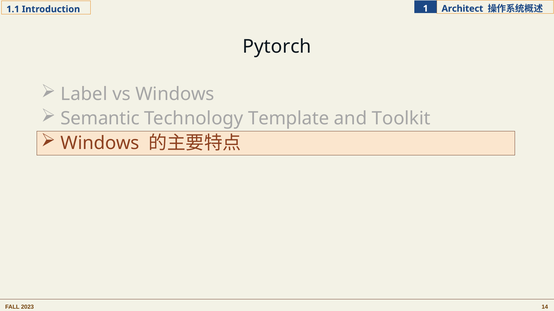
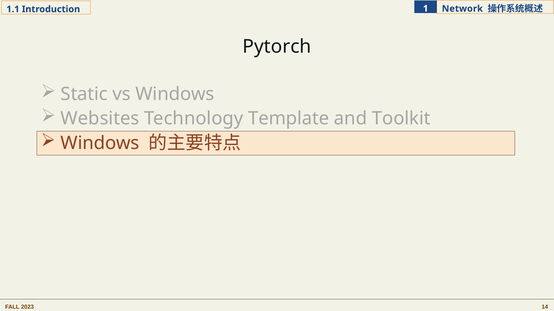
Architect: Architect -> Network
Label: Label -> Static
Semantic: Semantic -> Websites
